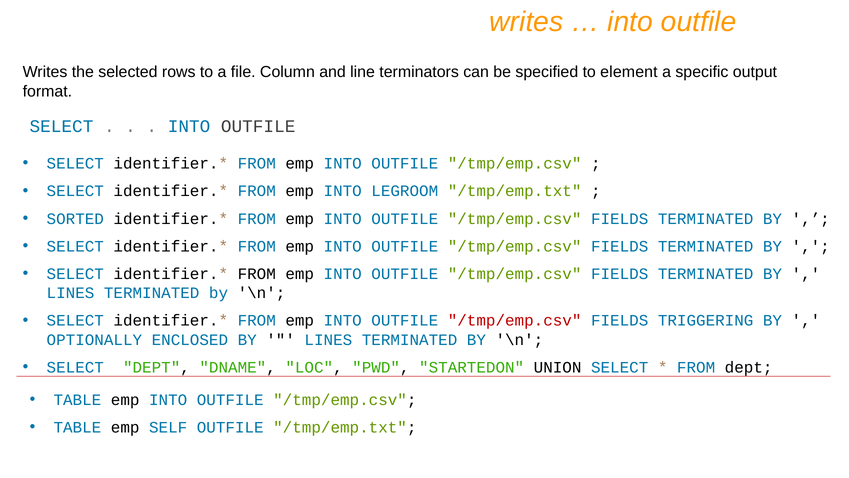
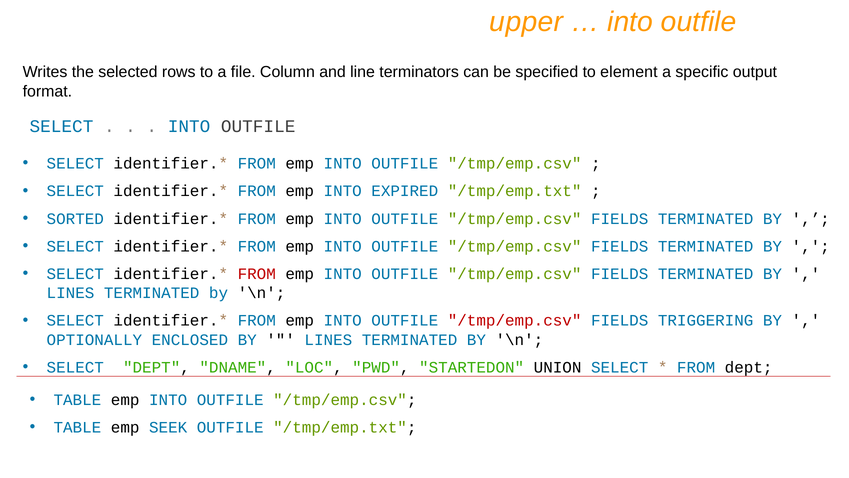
writes at (526, 22): writes -> upper
LEGROOM: LEGROOM -> EXPIRED
FROM at (257, 274) colour: black -> red
SELF: SELF -> SEEK
